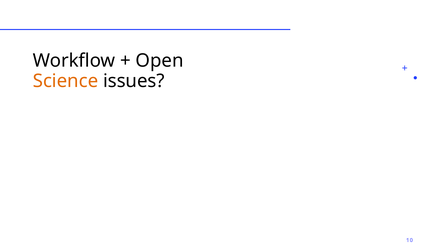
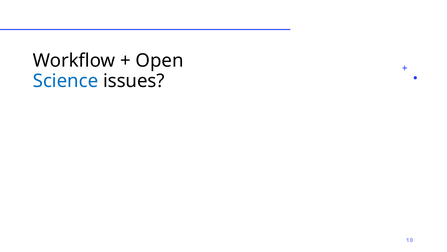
Science colour: orange -> blue
